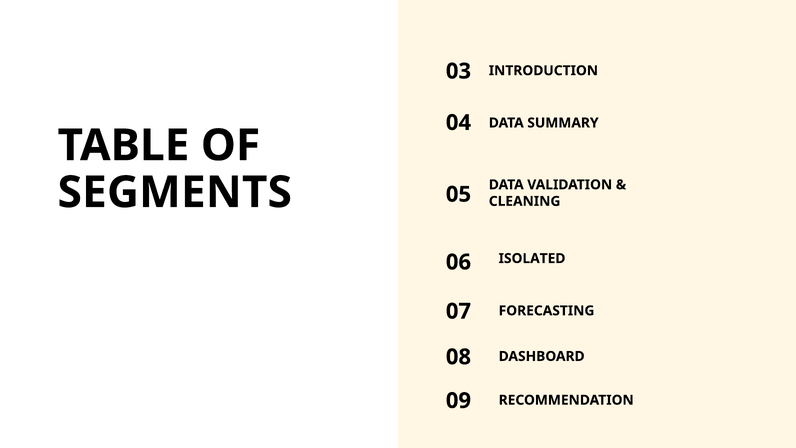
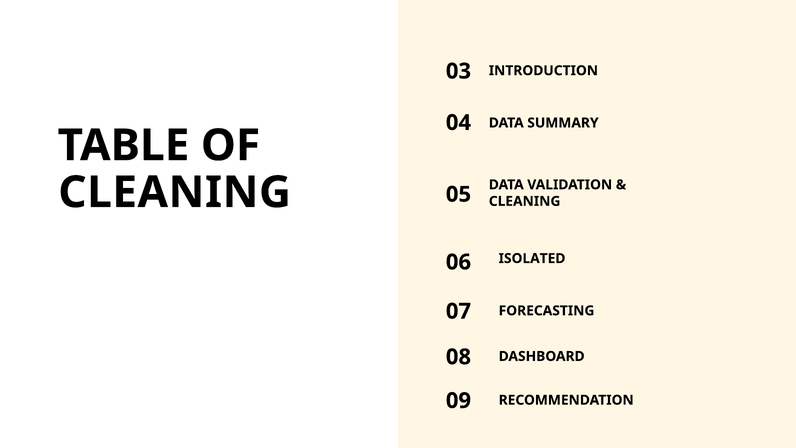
SEGMENTS at (175, 192): SEGMENTS -> CLEANING
